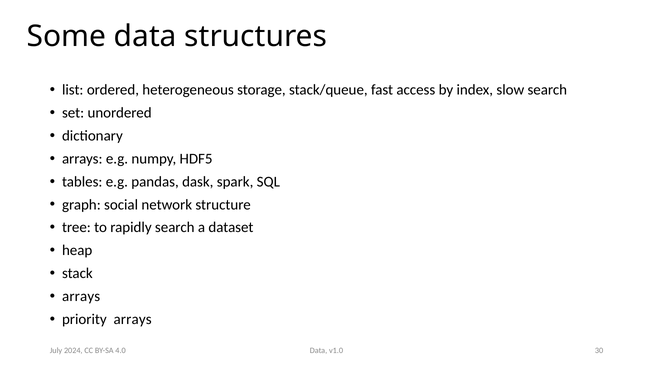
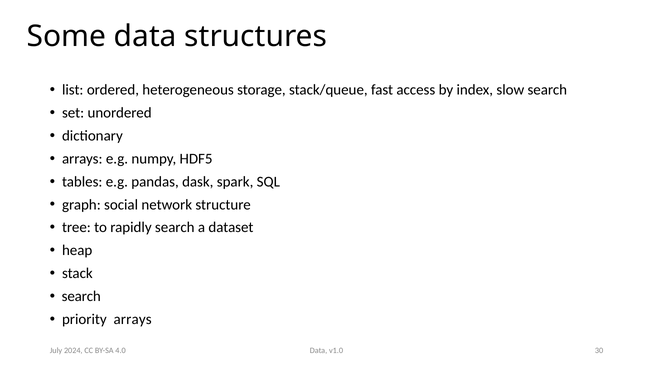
arrays at (81, 297): arrays -> search
